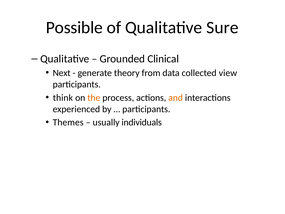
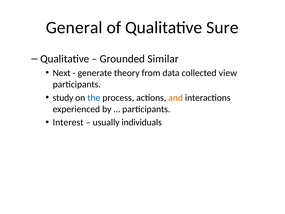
Possible: Possible -> General
Clinical: Clinical -> Similar
think: think -> study
the colour: orange -> blue
Themes: Themes -> Interest
